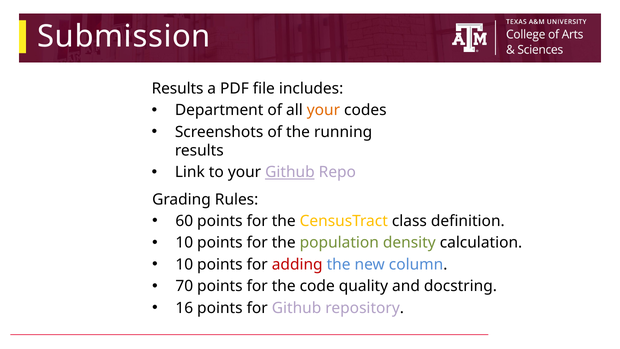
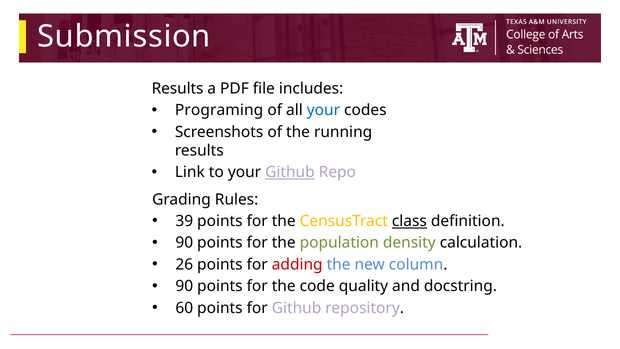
Department: Department -> Programing
your at (323, 110) colour: orange -> blue
60: 60 -> 39
class underline: none -> present
10 at (184, 243): 10 -> 90
10 at (184, 264): 10 -> 26
70 at (184, 286): 70 -> 90
16: 16 -> 60
